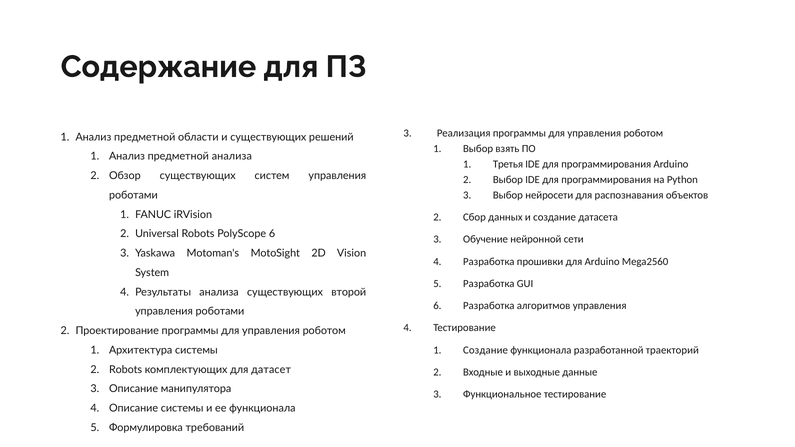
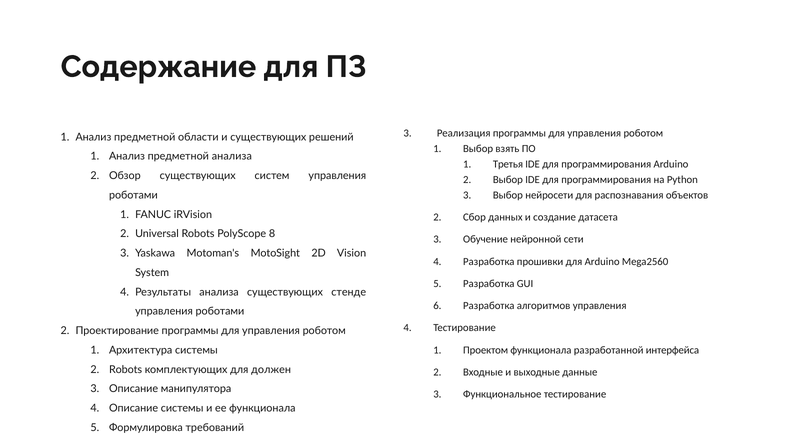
PolyScope 6: 6 -> 8
второй: второй -> стенде
Создание at (486, 350): Создание -> Проектом
траекторий: траекторий -> интерфейса
датасет: датасет -> должен
